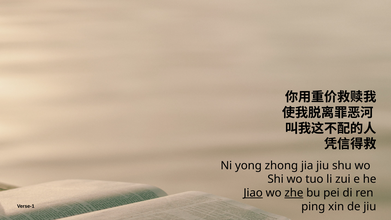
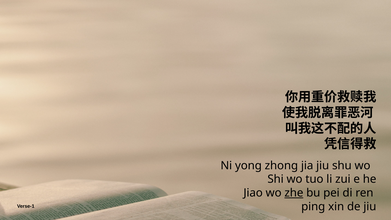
Jiao underline: present -> none
